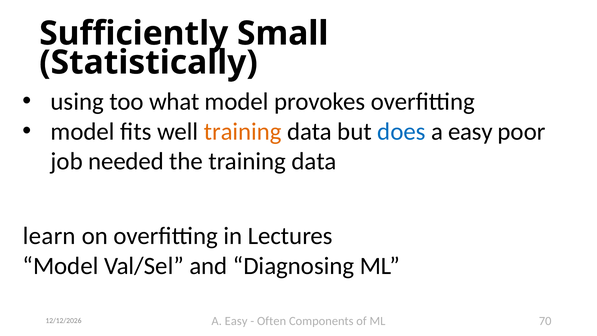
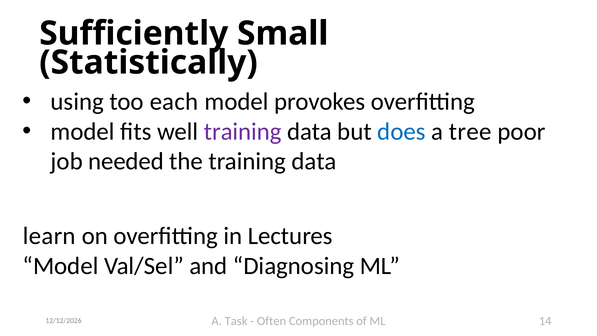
what: what -> each
training at (243, 131) colour: orange -> purple
easy at (470, 131): easy -> tree
Easy at (236, 321): Easy -> Task
70: 70 -> 14
